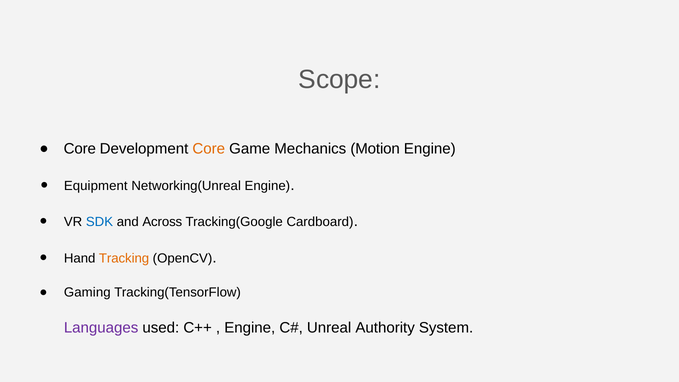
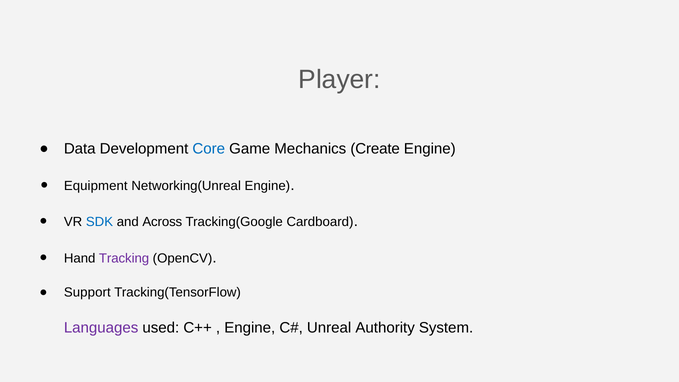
Scope: Scope -> Player
Core at (80, 149): Core -> Data
Core at (209, 149) colour: orange -> blue
Motion: Motion -> Create
Tracking colour: orange -> purple
Gaming: Gaming -> Support
